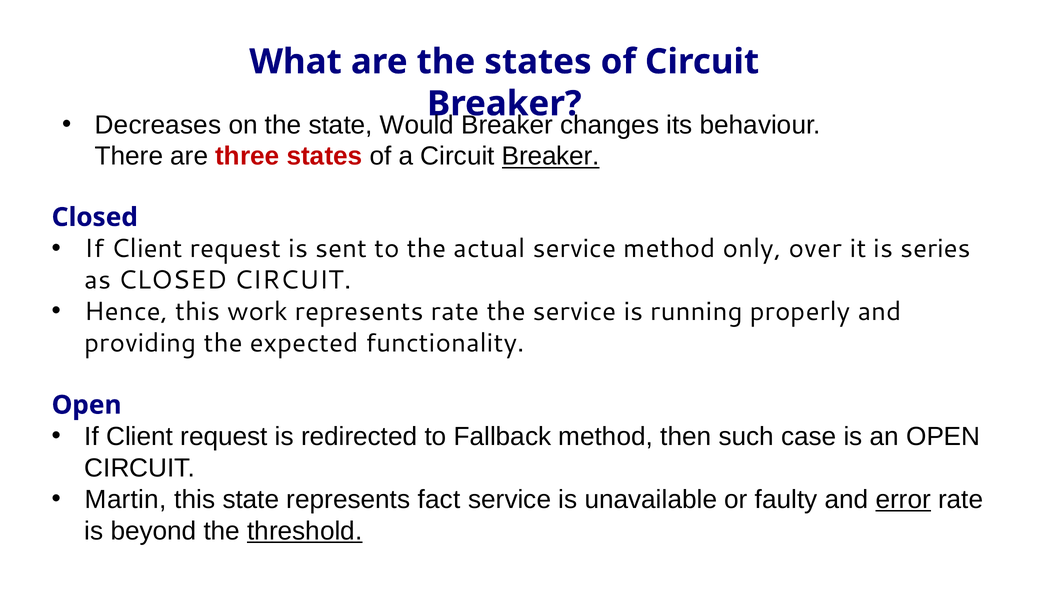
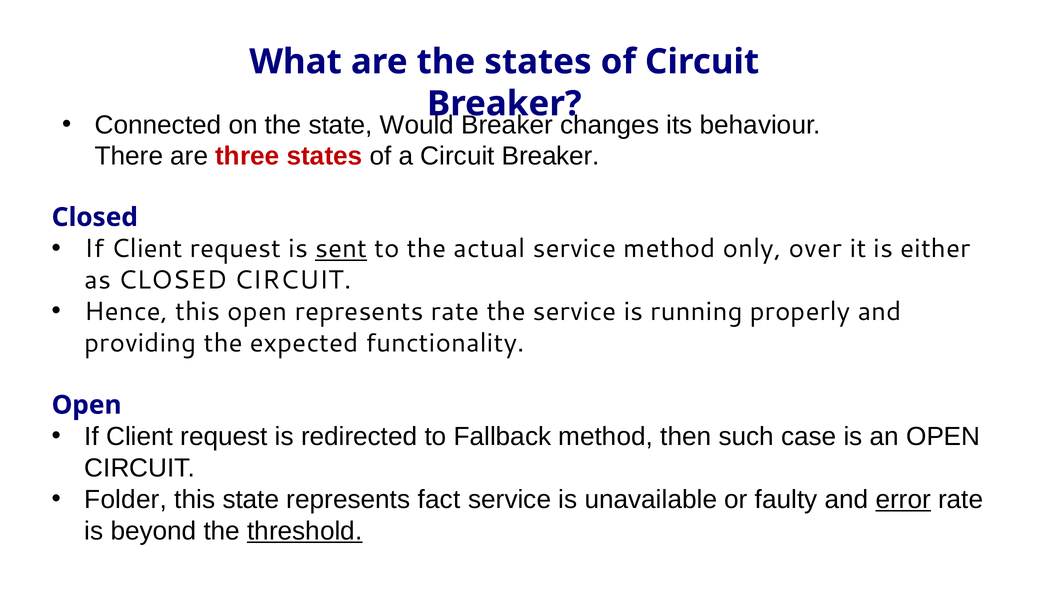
Decreases: Decreases -> Connected
Breaker at (551, 156) underline: present -> none
sent underline: none -> present
series: series -> either
this work: work -> open
Martin: Martin -> Folder
